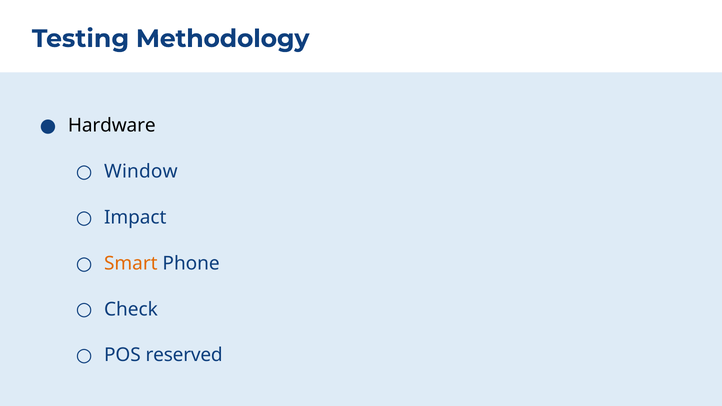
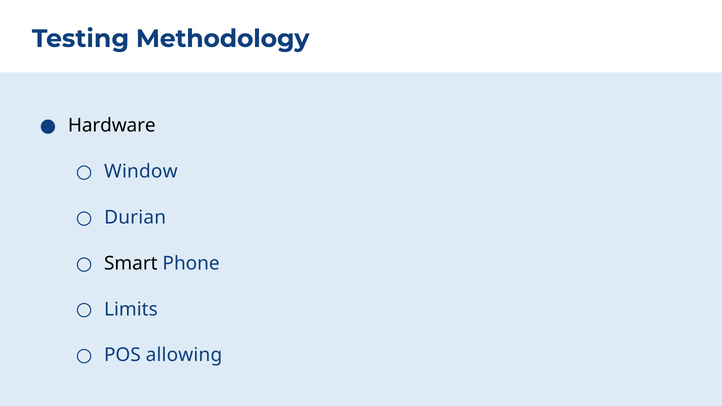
Impact: Impact -> Durian
Smart colour: orange -> black
Check: Check -> Limits
reserved: reserved -> allowing
